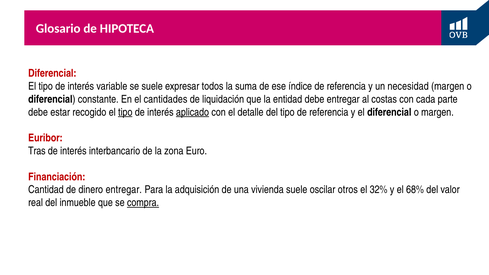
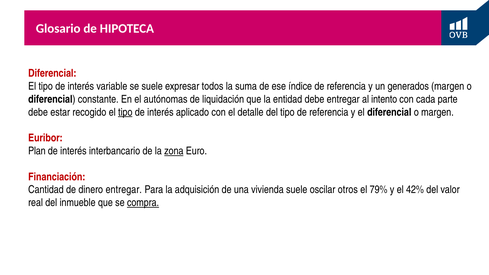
necesidad: necesidad -> generados
cantidades: cantidades -> autónomas
costas: costas -> intento
aplicado underline: present -> none
Tras: Tras -> Plan
zona underline: none -> present
32%: 32% -> 79%
68%: 68% -> 42%
